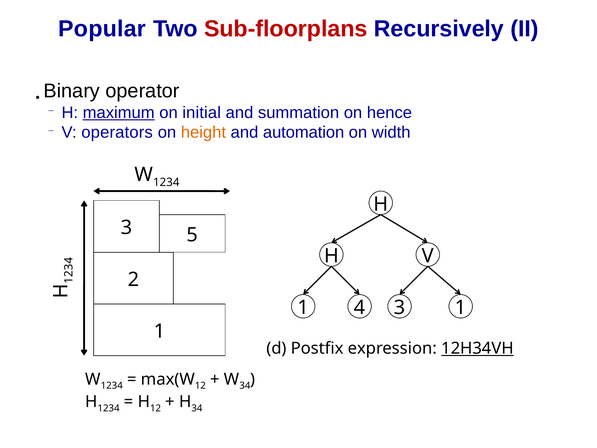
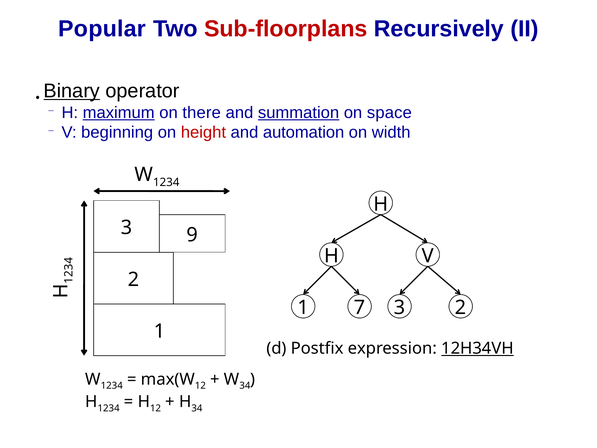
Binary underline: none -> present
initial: initial -> there
summation underline: none -> present
hence: hence -> space
operators: operators -> beginning
height colour: orange -> red
5: 5 -> 9
1 4: 4 -> 7
3 1: 1 -> 2
